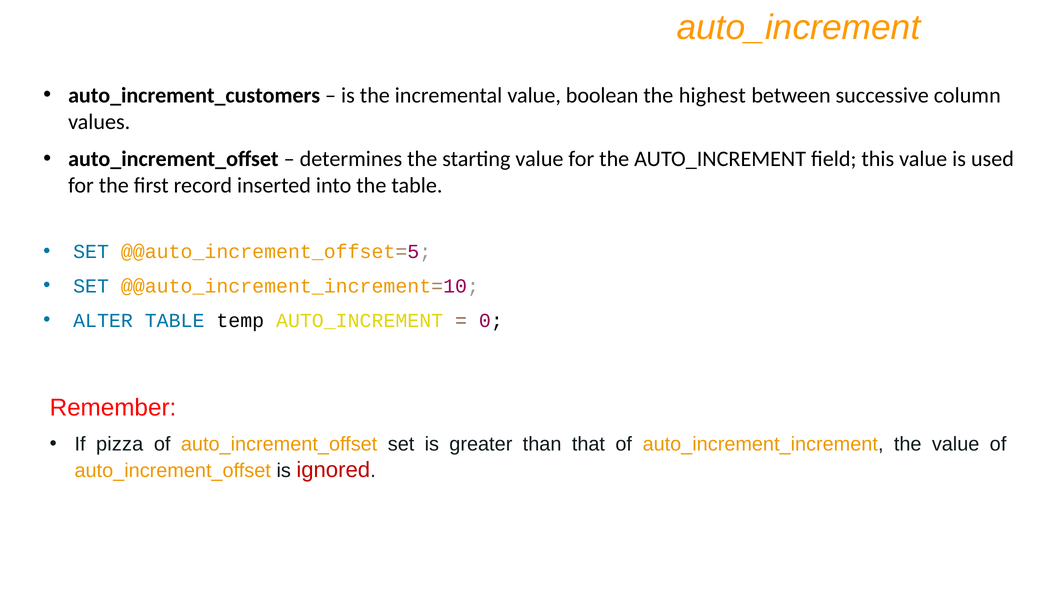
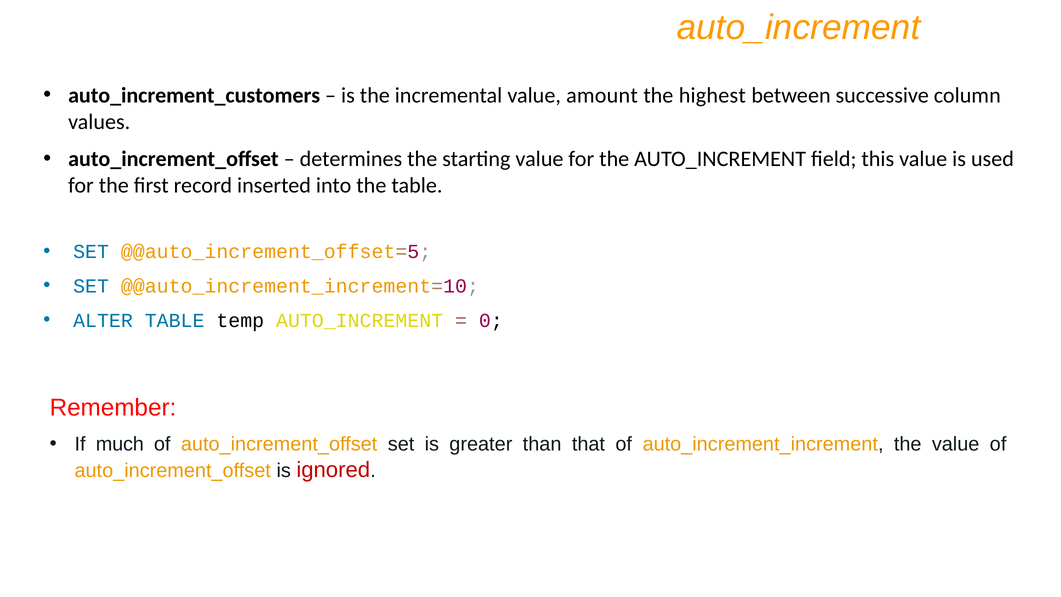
boolean: boolean -> amount
pizza: pizza -> much
